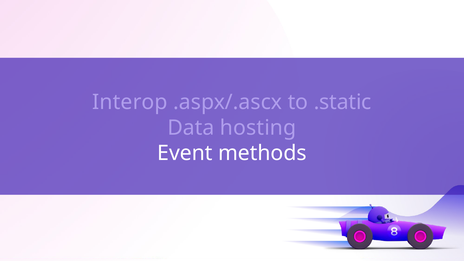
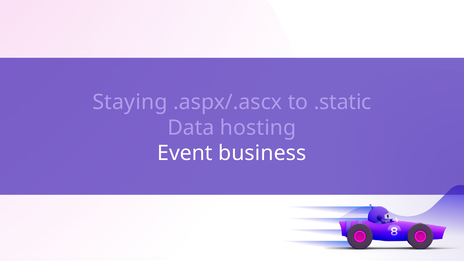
Interop: Interop -> Staying
methods: methods -> business
